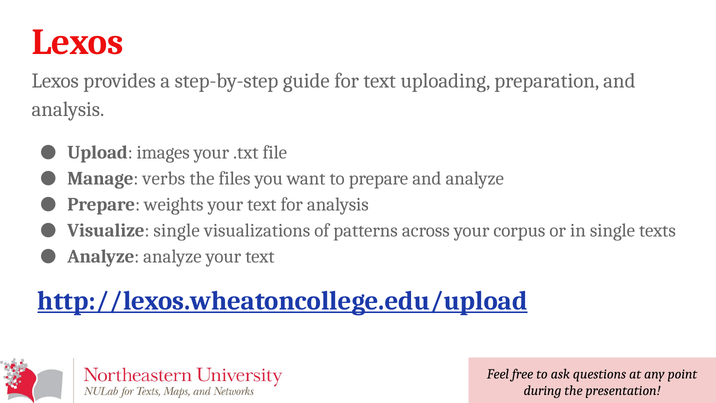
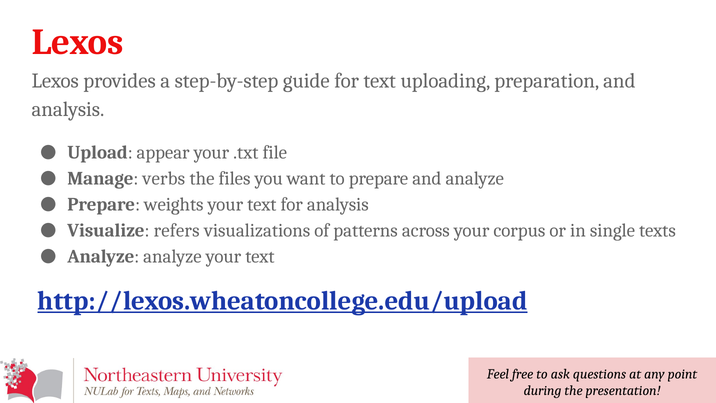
images: images -> appear
Visualize single: single -> refers
